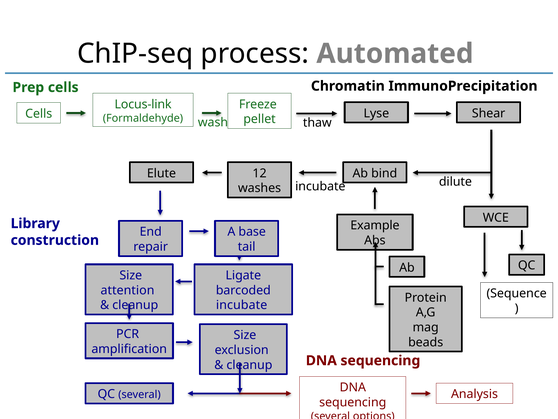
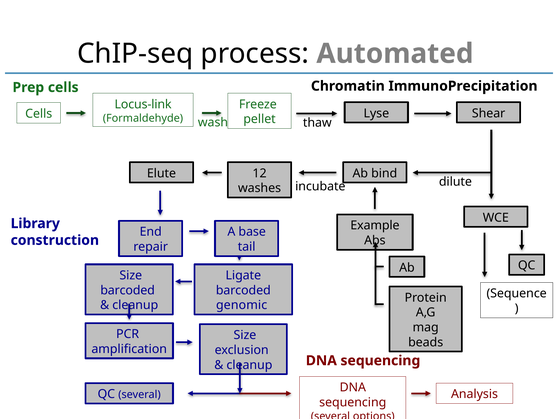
attention at (127, 290): attention -> barcoded
incubate at (242, 305): incubate -> genomic
